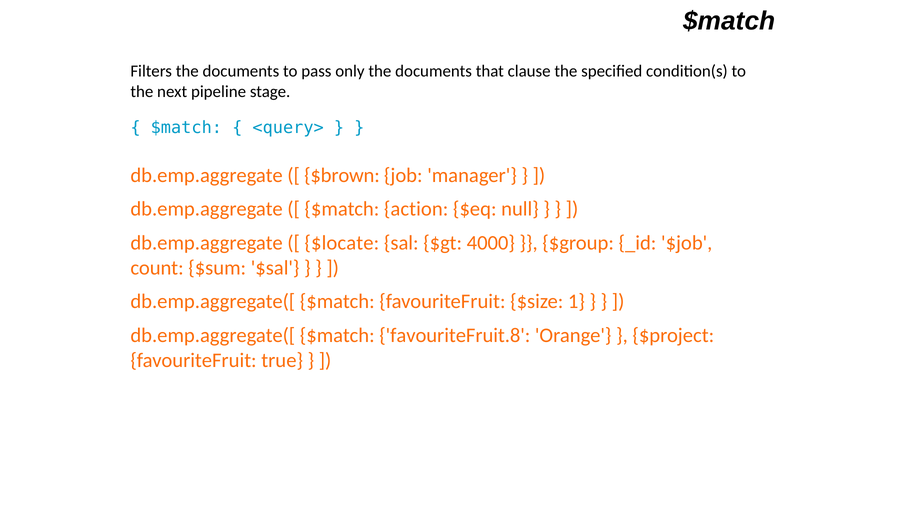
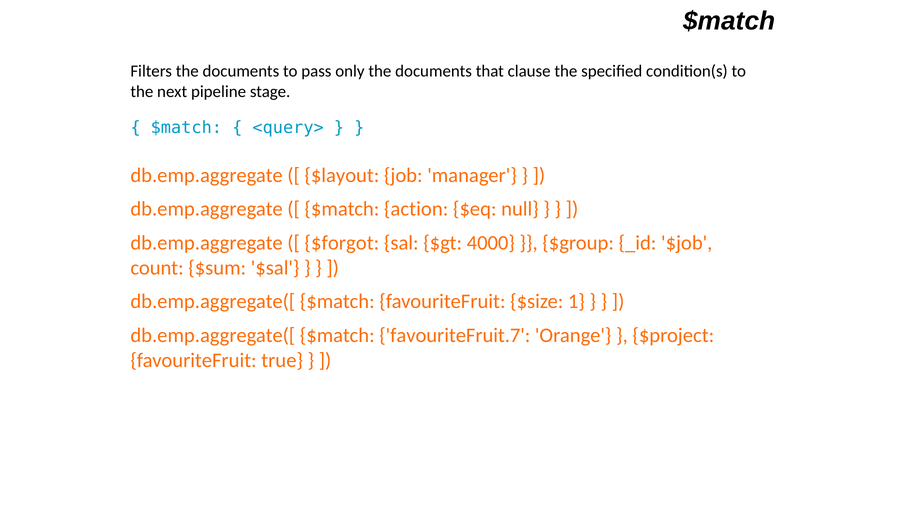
$brown: $brown -> $layout
$locate: $locate -> $forgot
favouriteFruit.8: favouriteFruit.8 -> favouriteFruit.7
